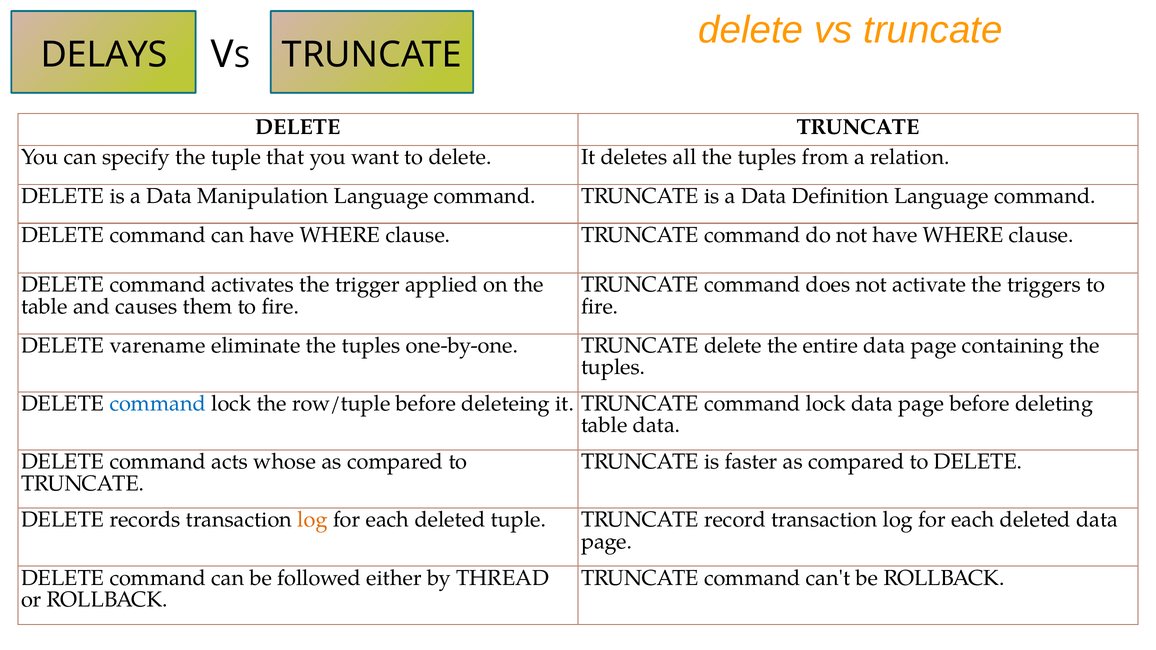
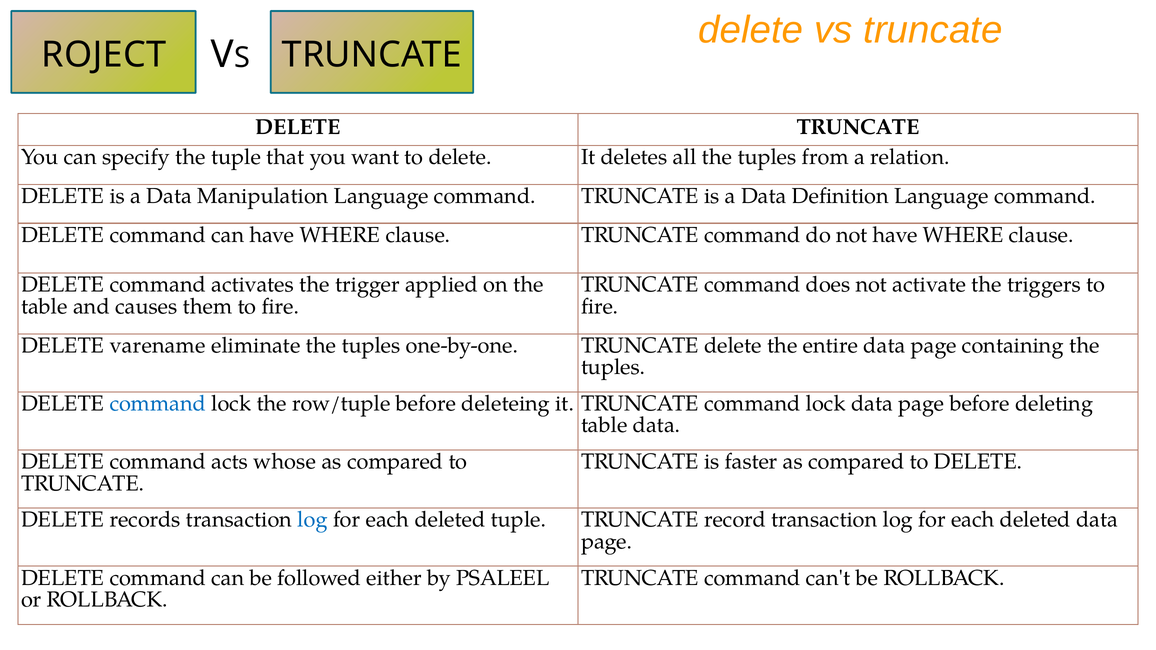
DELAYS: DELAYS -> ROJECT
log at (313, 520) colour: orange -> blue
THREAD: THREAD -> PSALEEL
